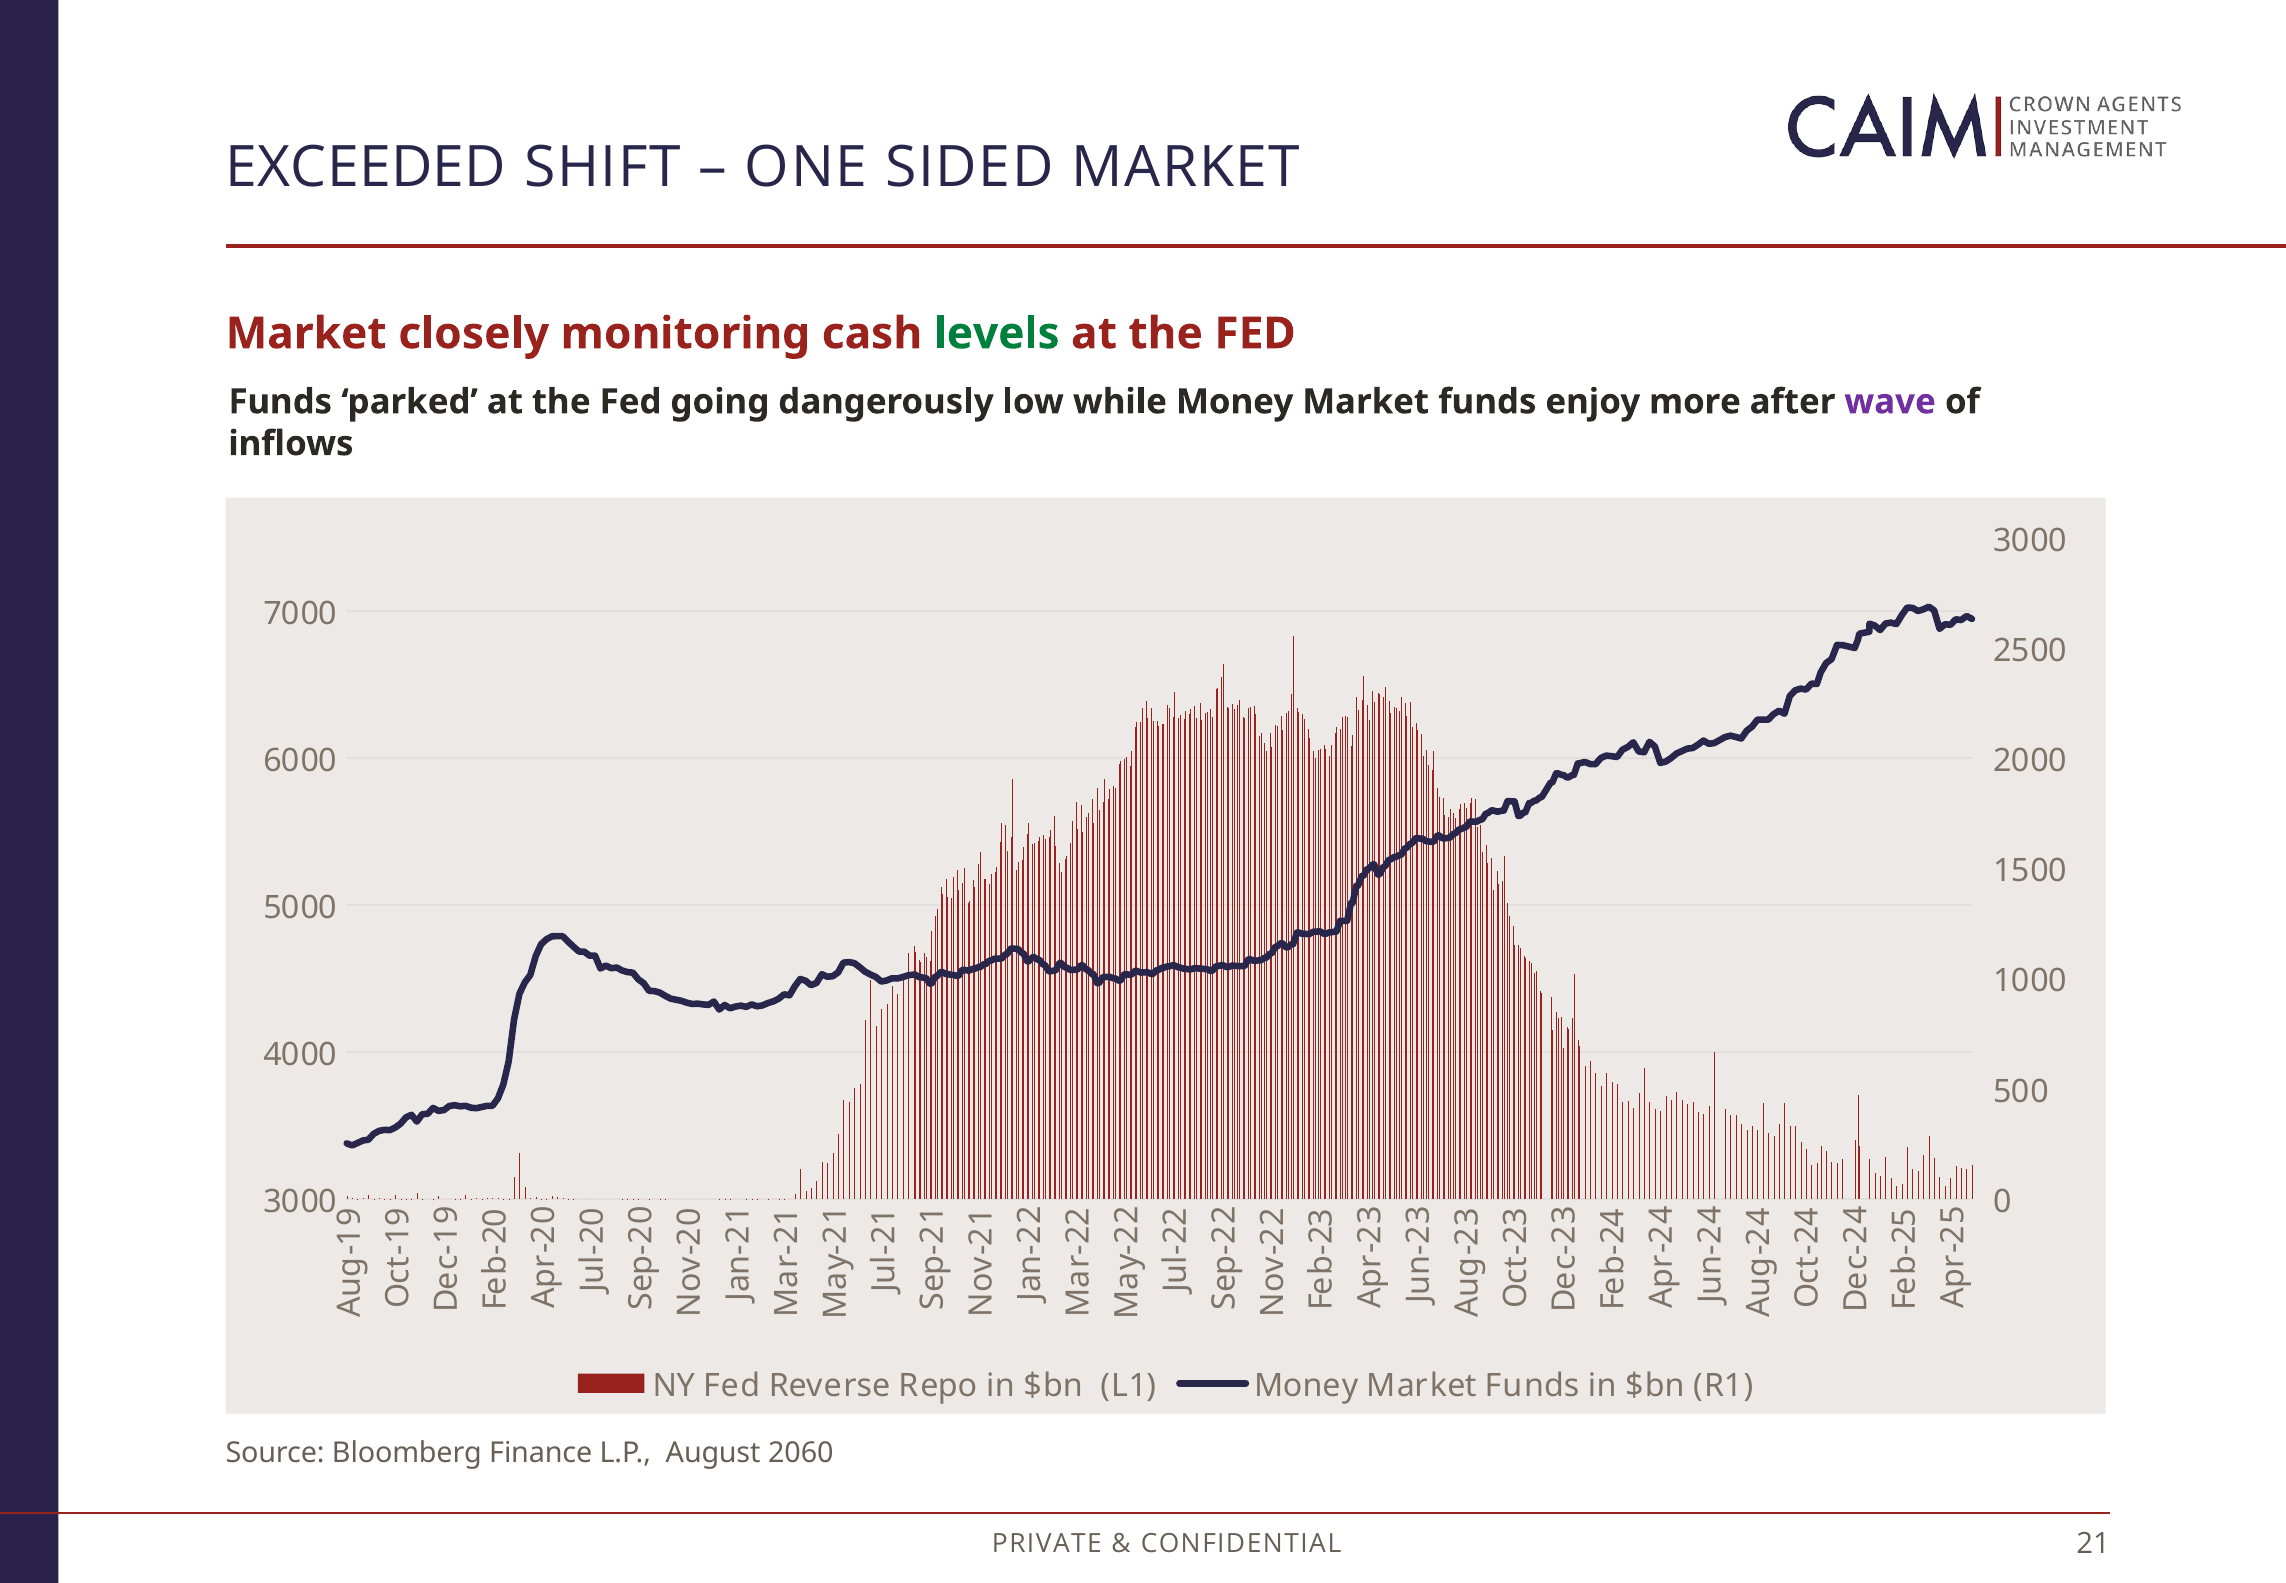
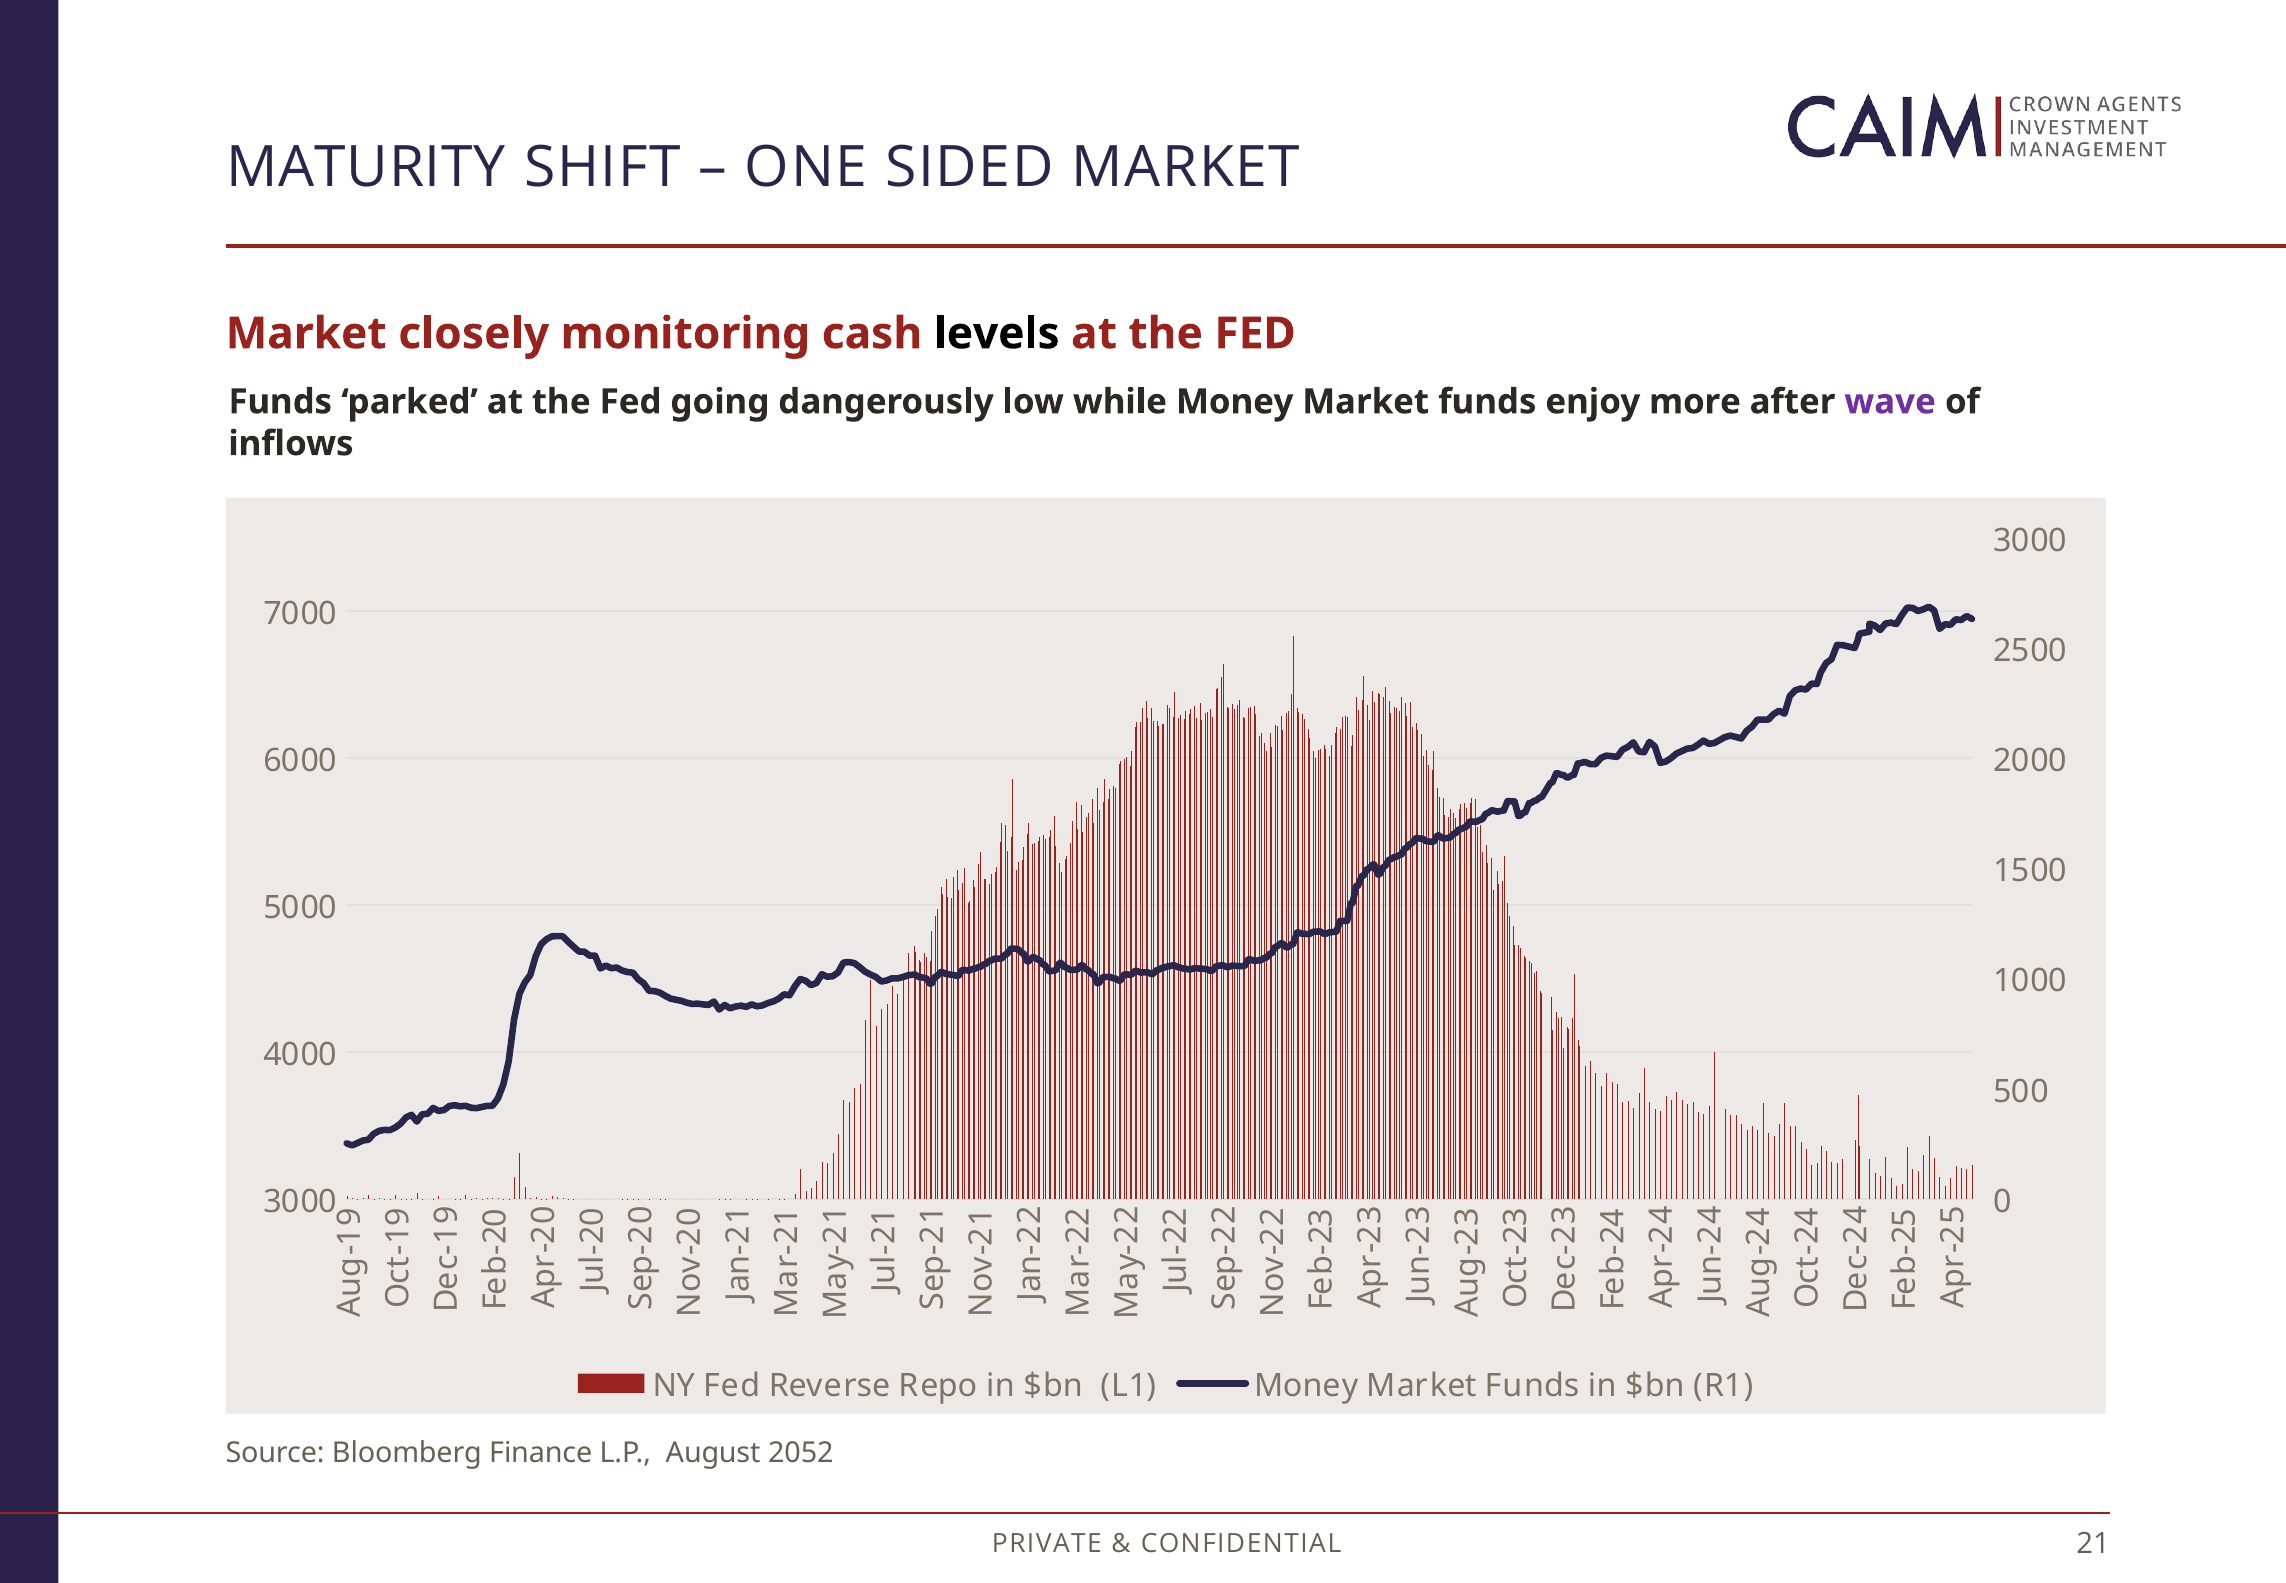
EXCEEDED: EXCEEDED -> MATURITY
levels colour: green -> black
2060: 2060 -> 2052
